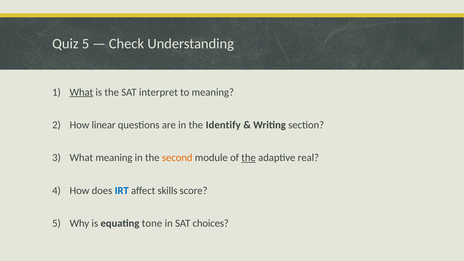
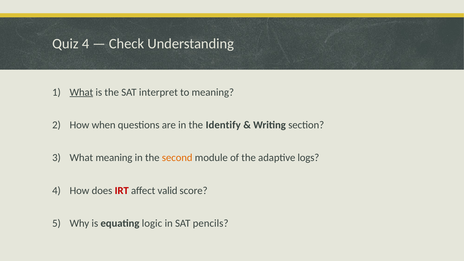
Quiz 5: 5 -> 4
linear: linear -> when
the at (249, 158) underline: present -> none
real: real -> logs
IRT colour: blue -> red
skills: skills -> valid
tone: tone -> logic
choices: choices -> pencils
